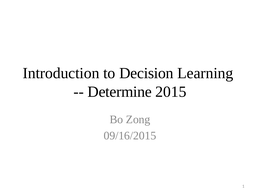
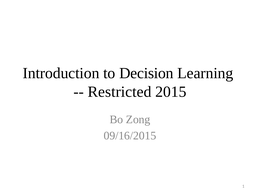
Determine: Determine -> Restricted
